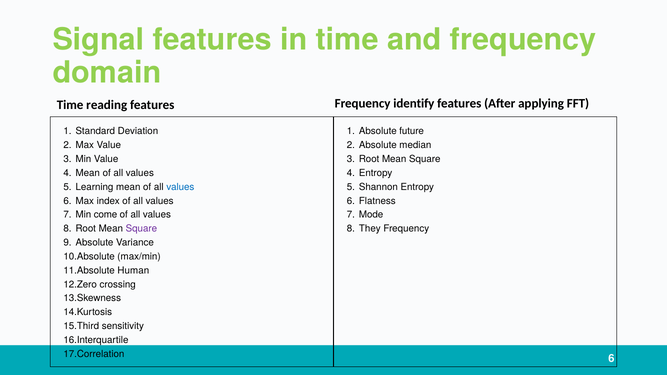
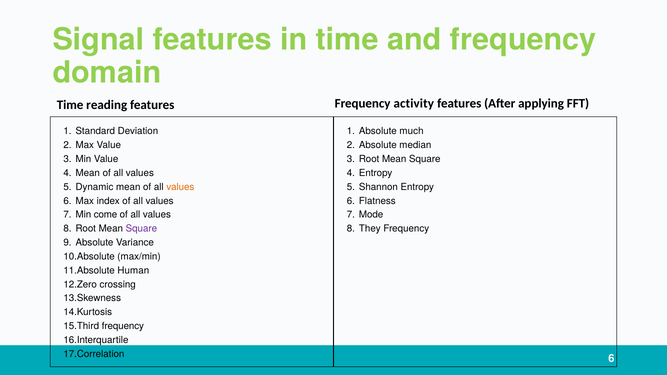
identify: identify -> activity
future: future -> much
Learning: Learning -> Dynamic
values at (180, 187) colour: blue -> orange
sensitivity at (123, 326): sensitivity -> frequency
